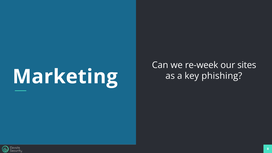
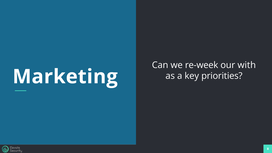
sites: sites -> with
phishing: phishing -> priorities
